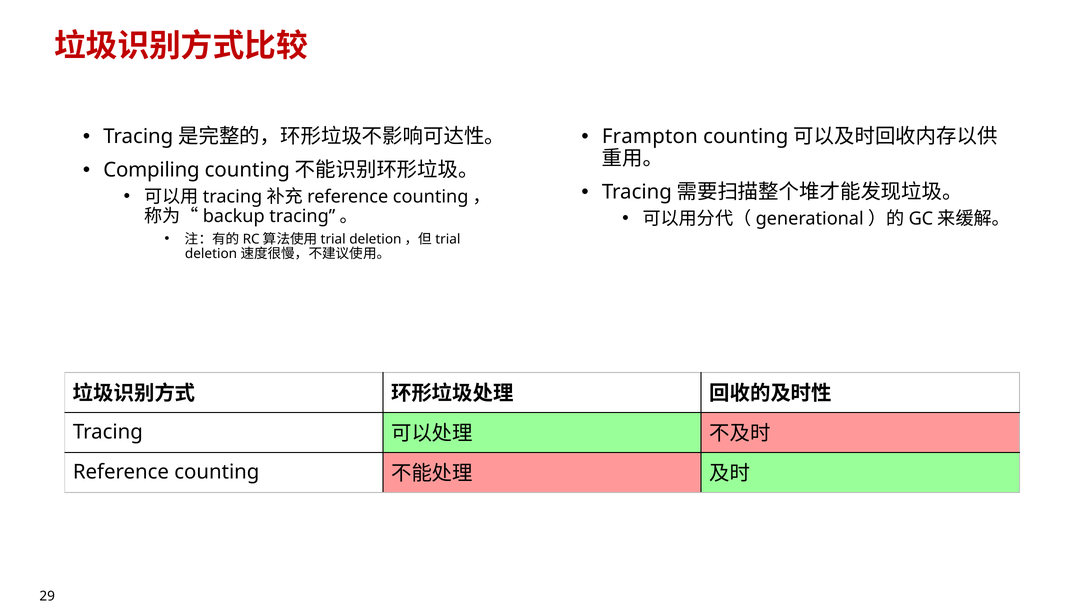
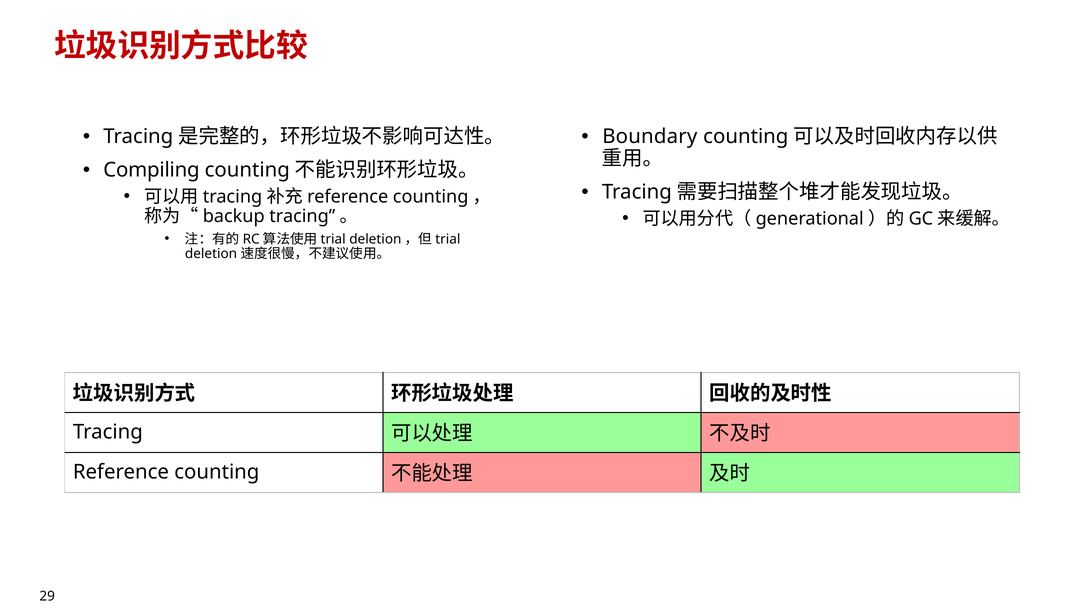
Frampton: Frampton -> Boundary
